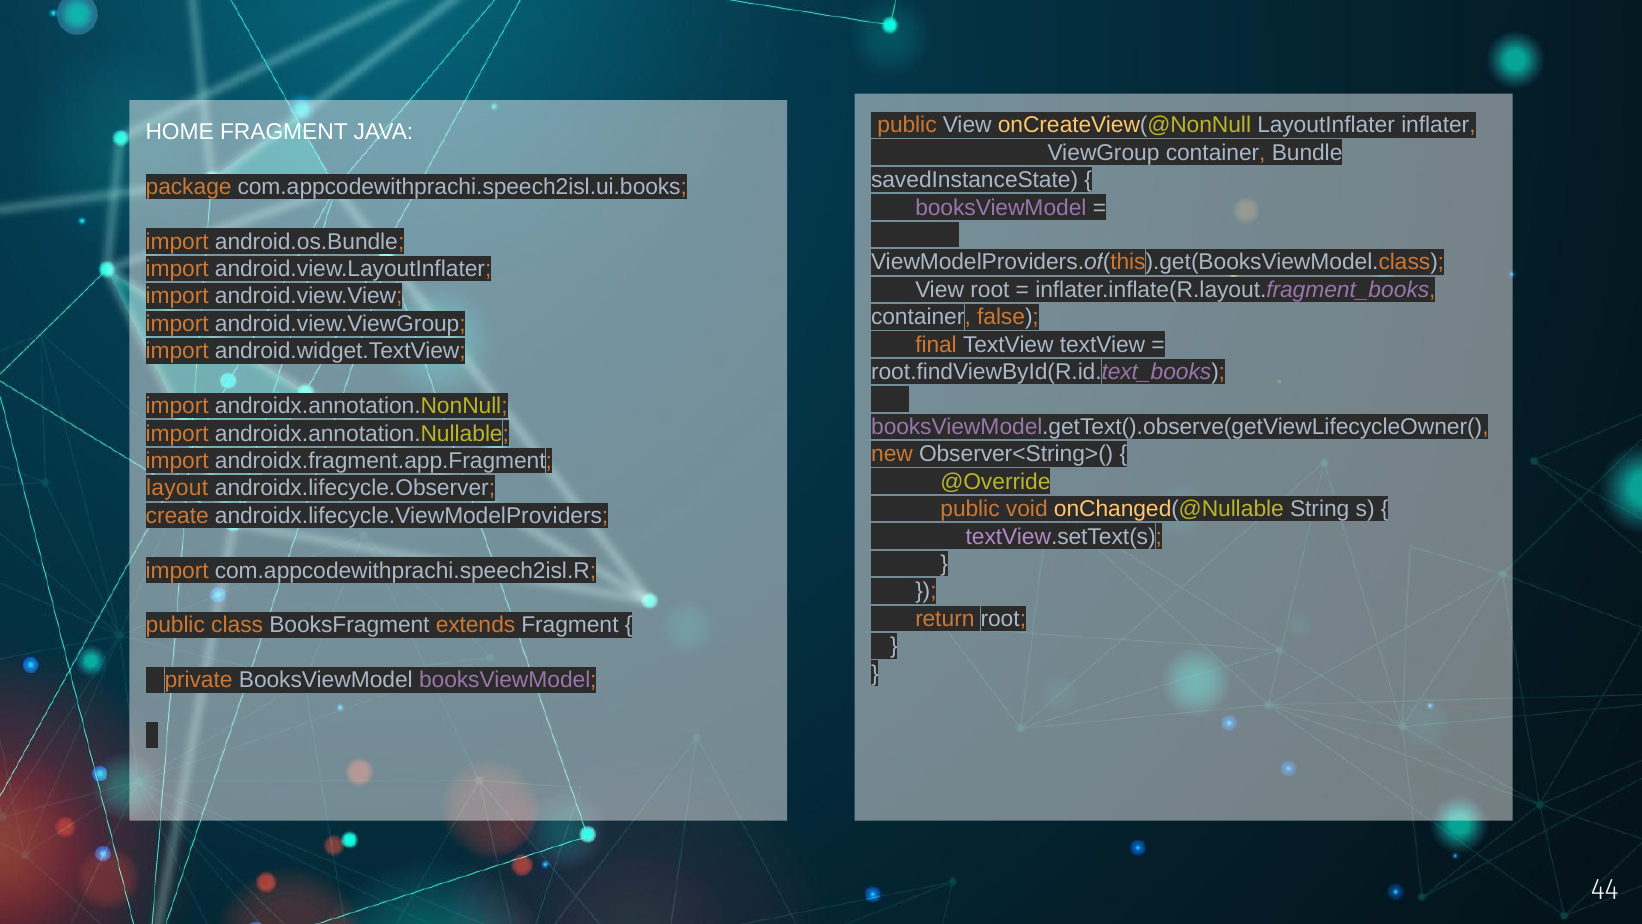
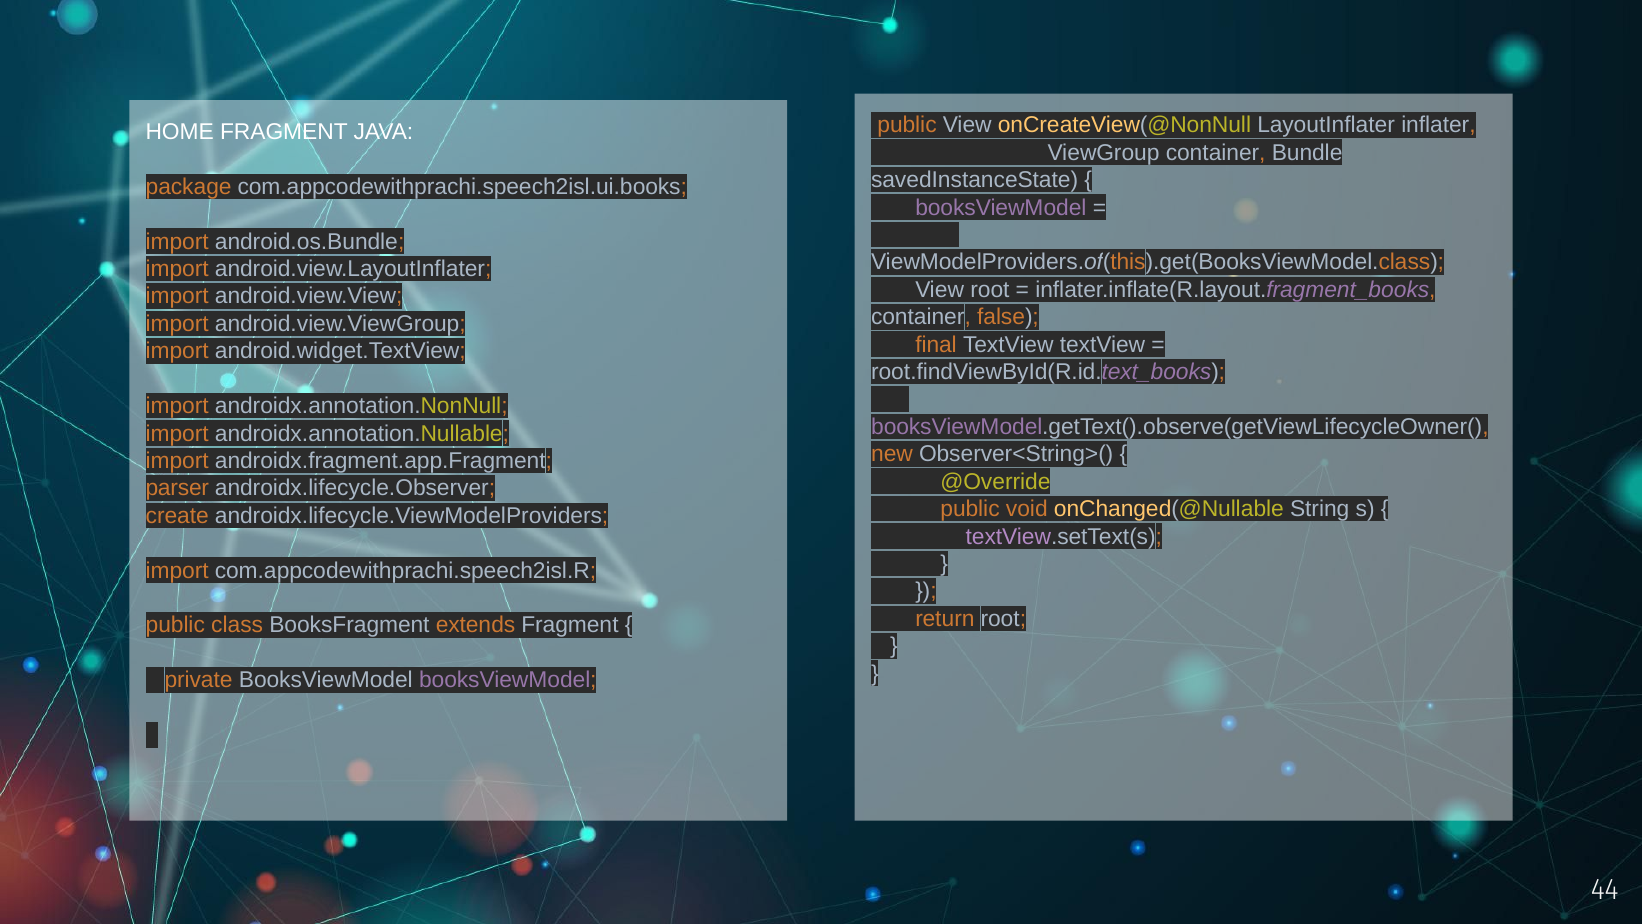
layout: layout -> parser
